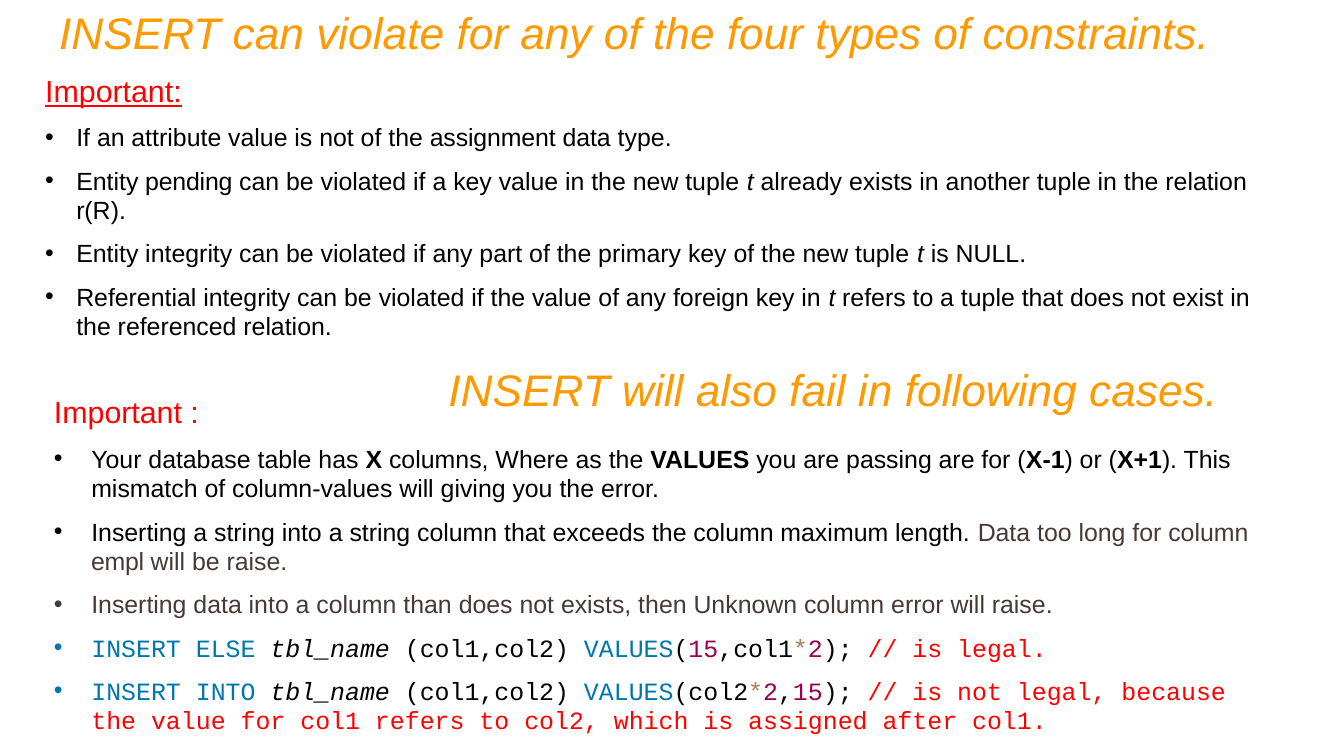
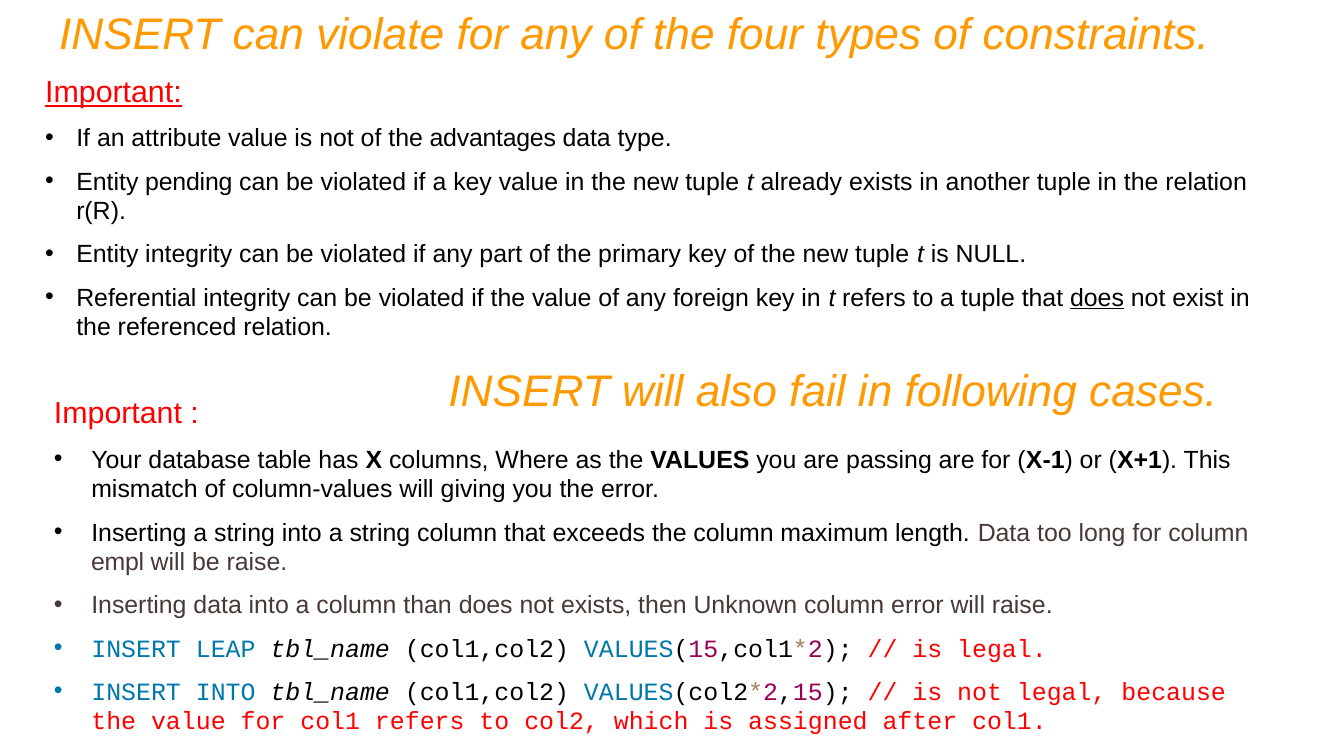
assignment: assignment -> advantages
does at (1097, 298) underline: none -> present
ELSE: ELSE -> LEAP
